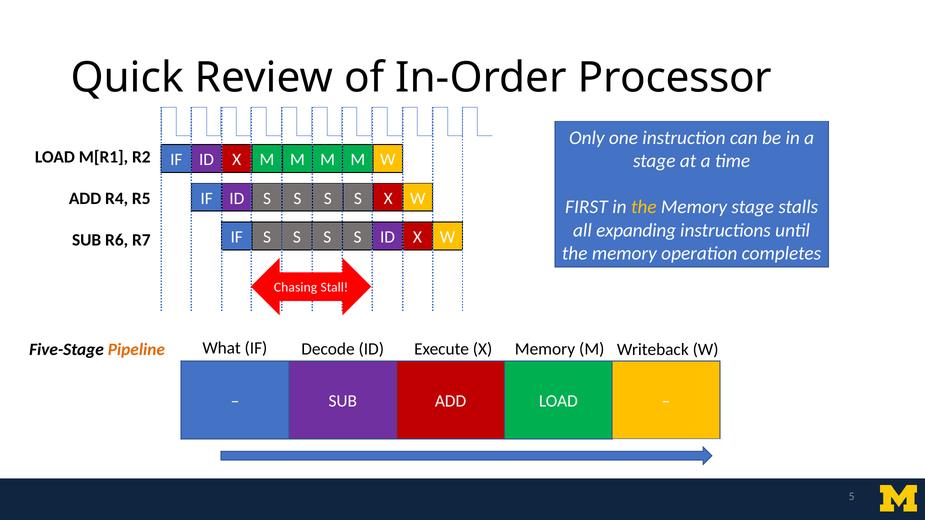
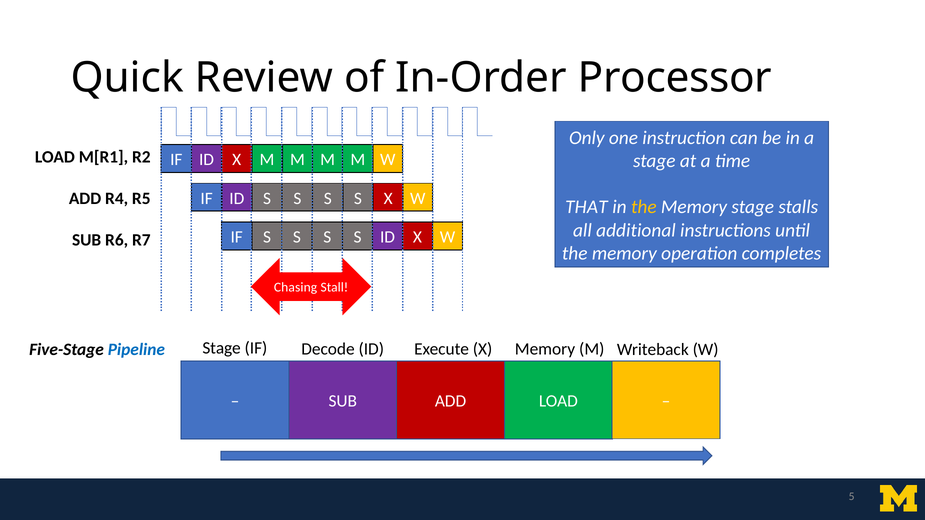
FIRST: FIRST -> THAT
expanding: expanding -> additional
What at (222, 348): What -> Stage
Pipeline colour: orange -> blue
